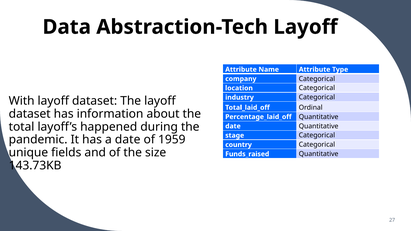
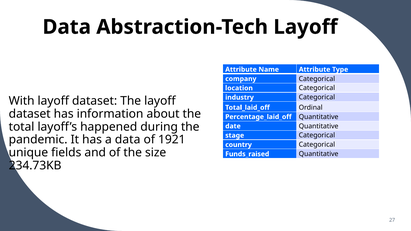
a date: date -> data
1959: 1959 -> 1921
143.73KB: 143.73KB -> 234.73KB
